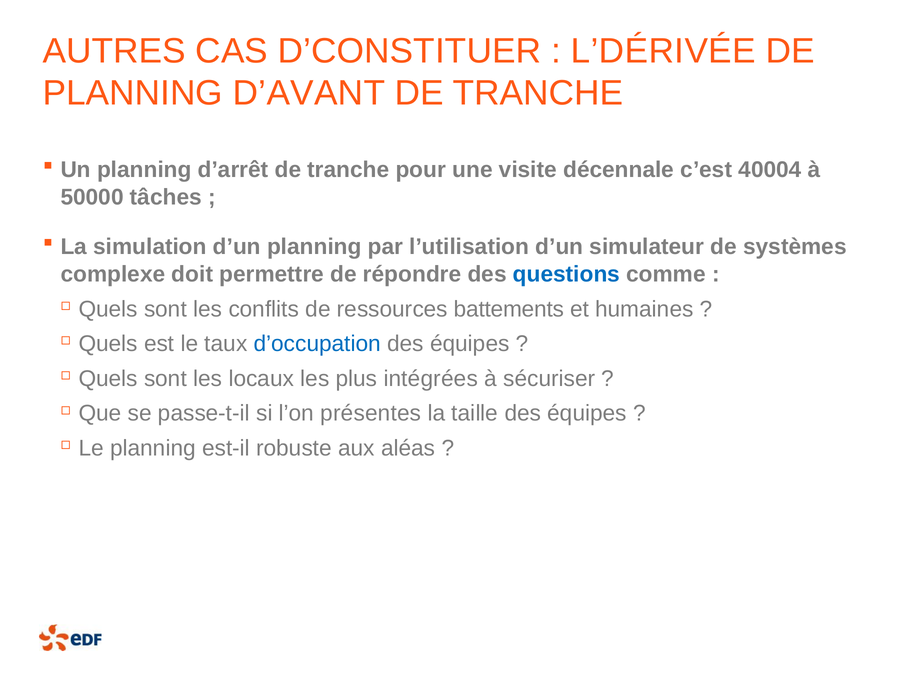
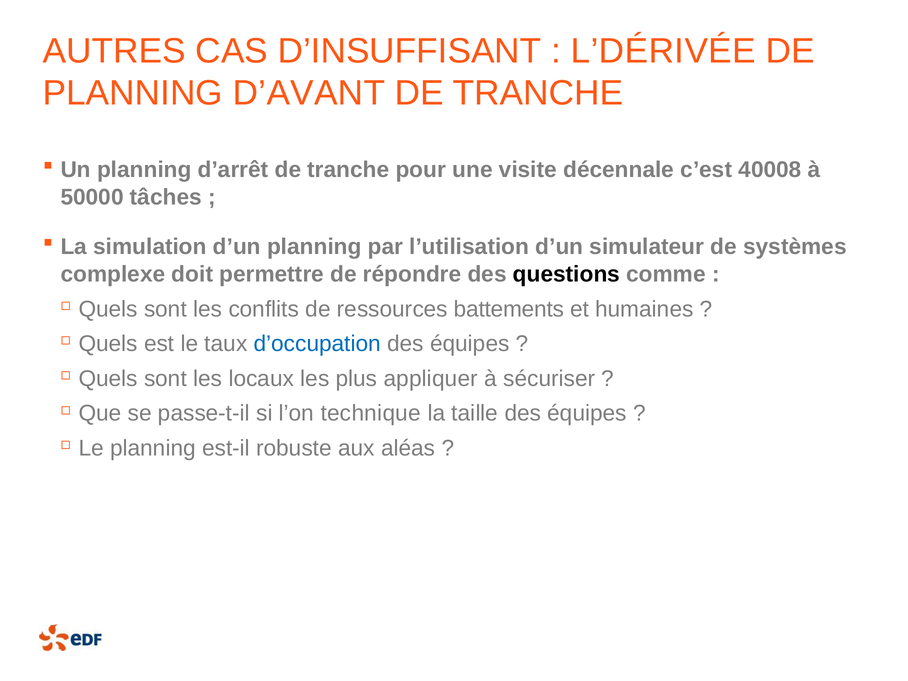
D’CONSTITUER: D’CONSTITUER -> D’INSUFFISANT
40004: 40004 -> 40008
questions colour: blue -> black
intégrées: intégrées -> appliquer
présentes: présentes -> technique
